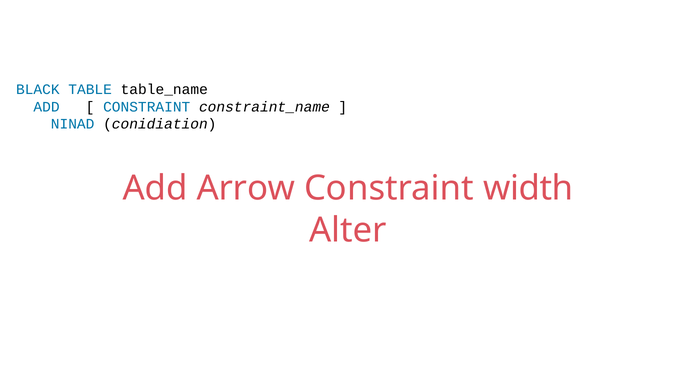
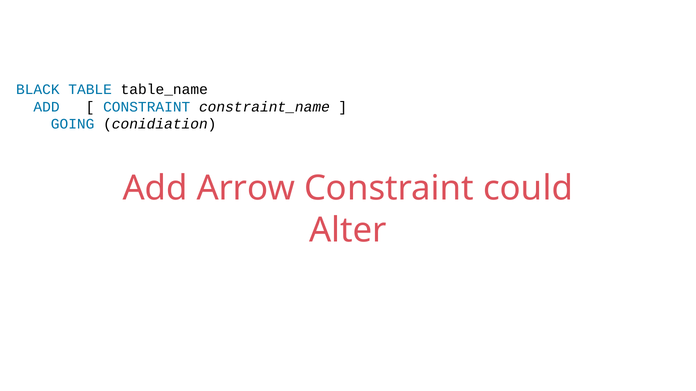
NINAD: NINAD -> GOING
width: width -> could
